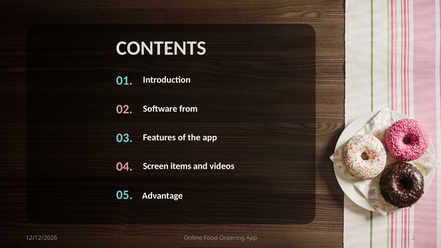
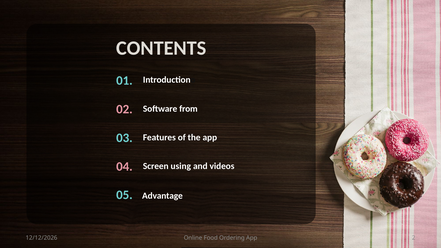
items: items -> using
